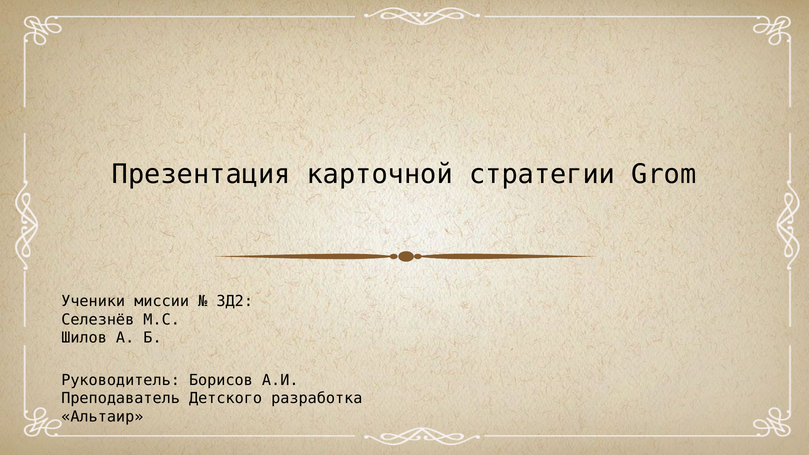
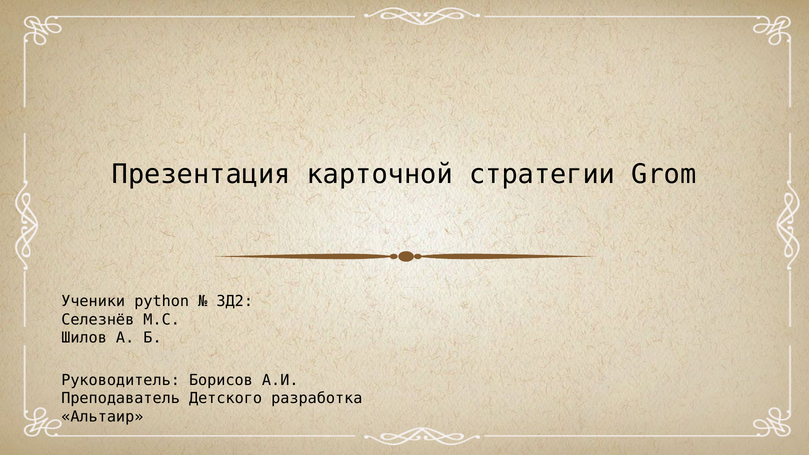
миссии: миссии -> python
